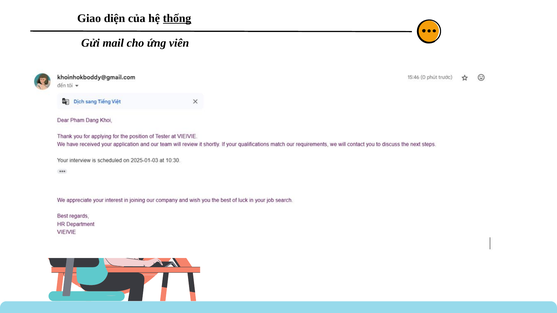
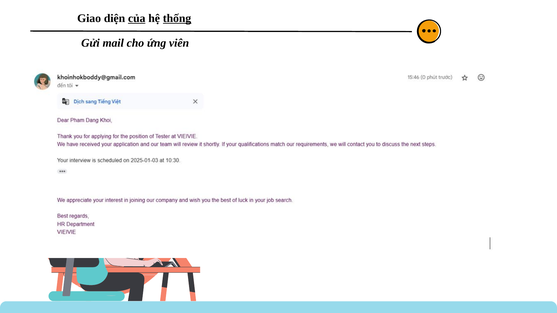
của underline: none -> present
